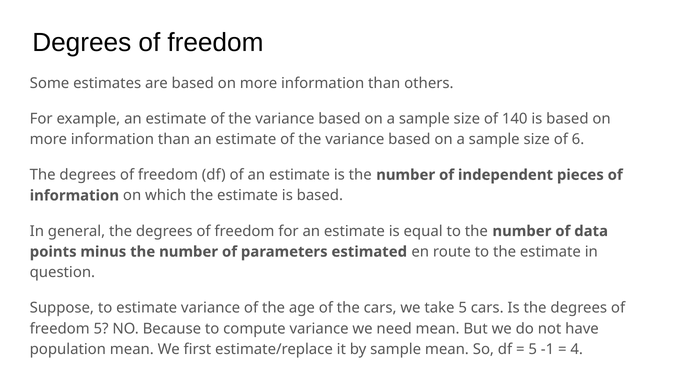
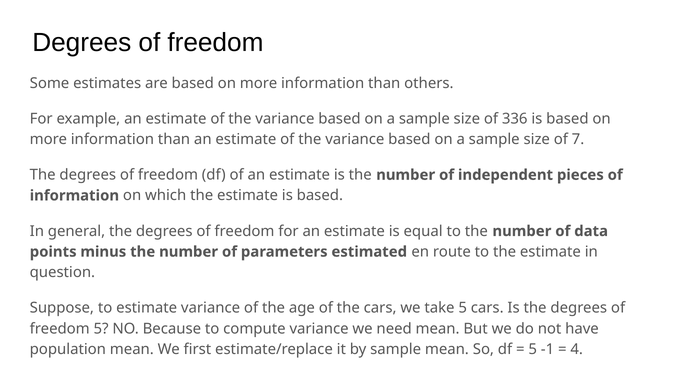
140: 140 -> 336
6: 6 -> 7
